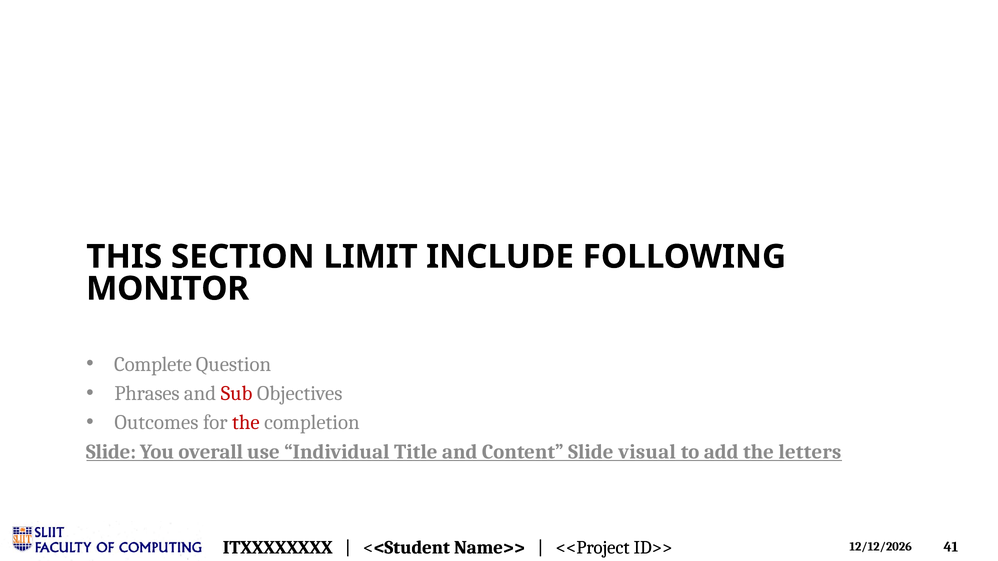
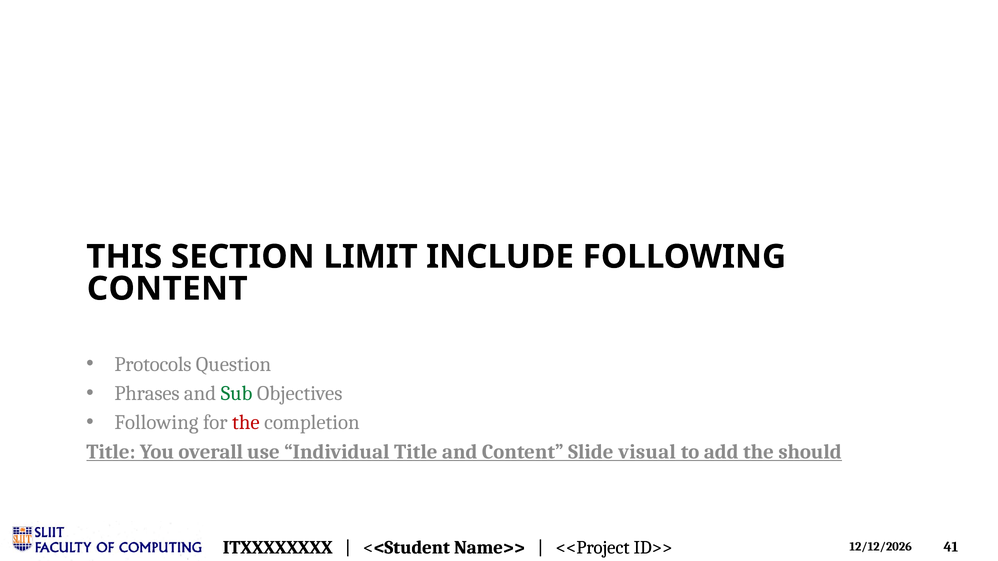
MONITOR at (168, 289): MONITOR -> CONTENT
Complete: Complete -> Protocols
Sub colour: red -> green
Outcomes at (156, 423): Outcomes -> Following
Slide at (111, 452): Slide -> Title
letters: letters -> should
